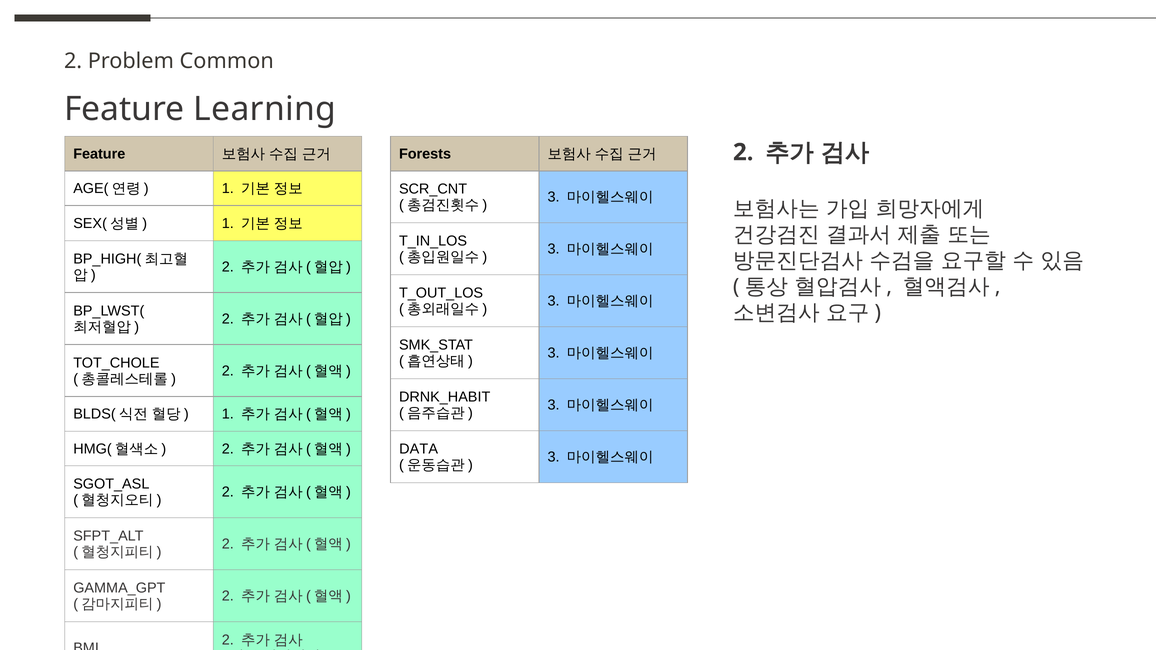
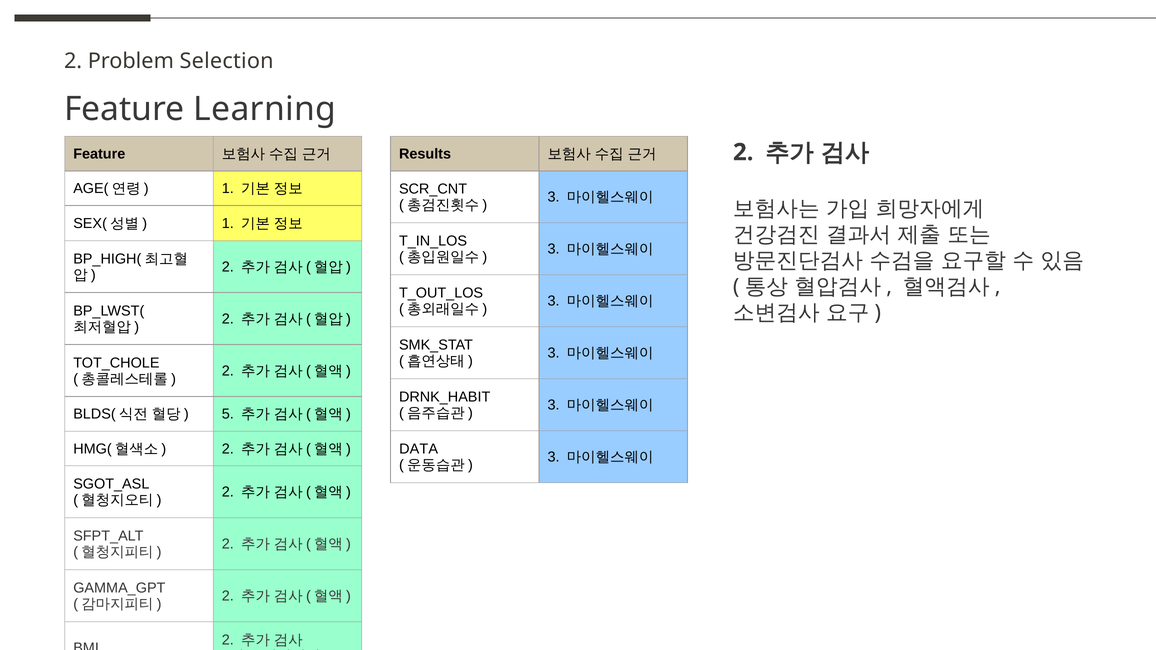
Common: Common -> Selection
Forests: Forests -> Results
1 at (228, 414): 1 -> 5
